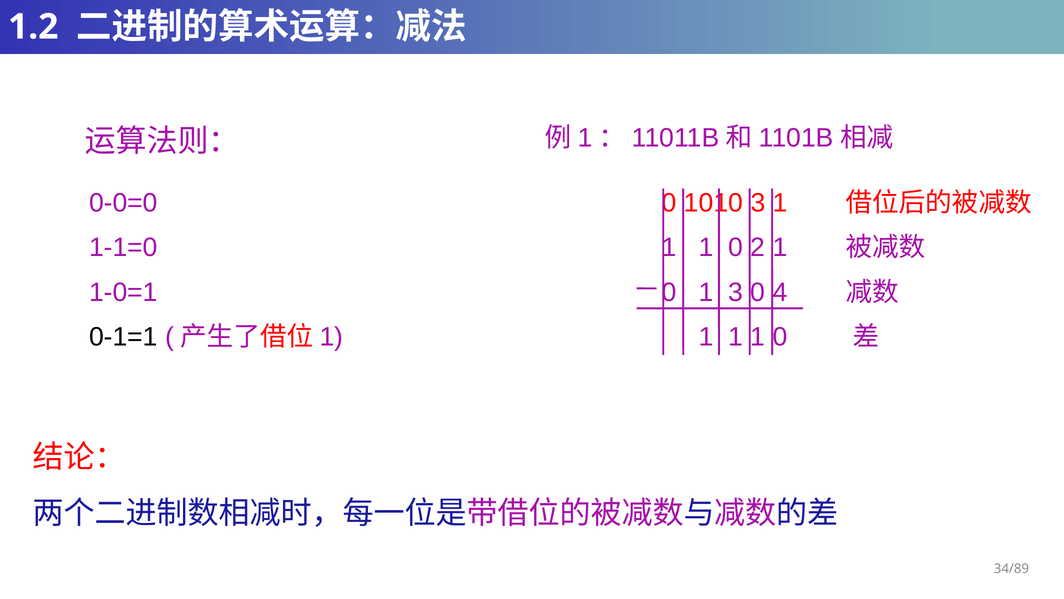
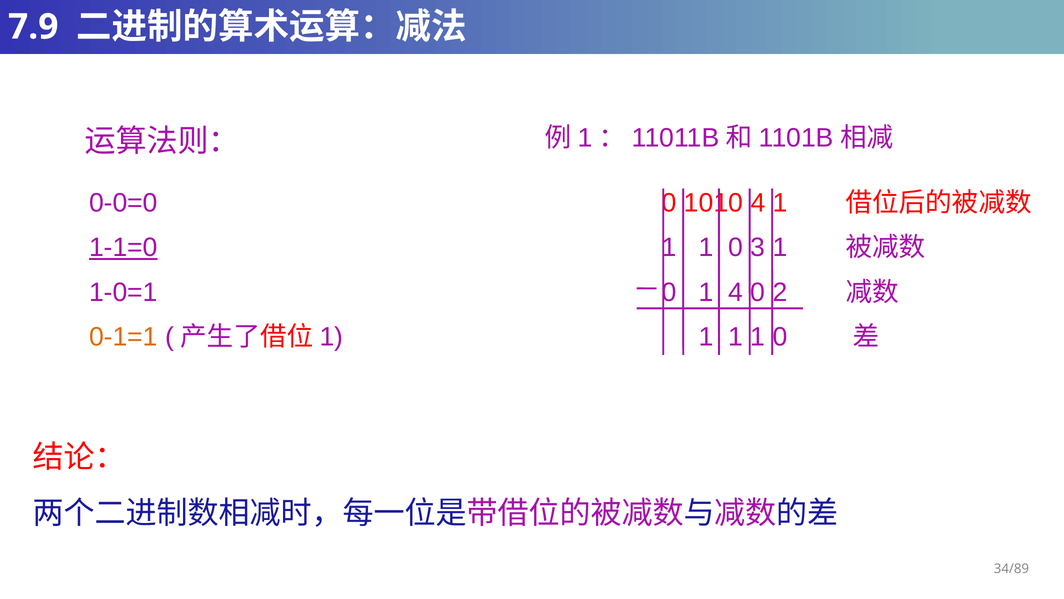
1.2: 1.2 -> 7.9
1010 3: 3 -> 4
1-1=0 underline: none -> present
2: 2 -> 3
1 3: 3 -> 4
4: 4 -> 2
0-1=1 colour: black -> orange
